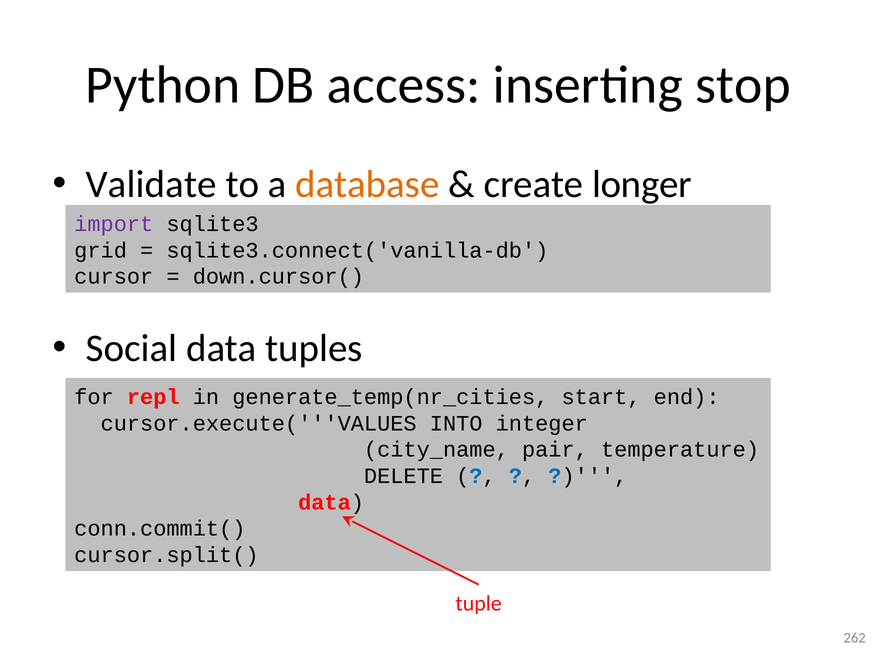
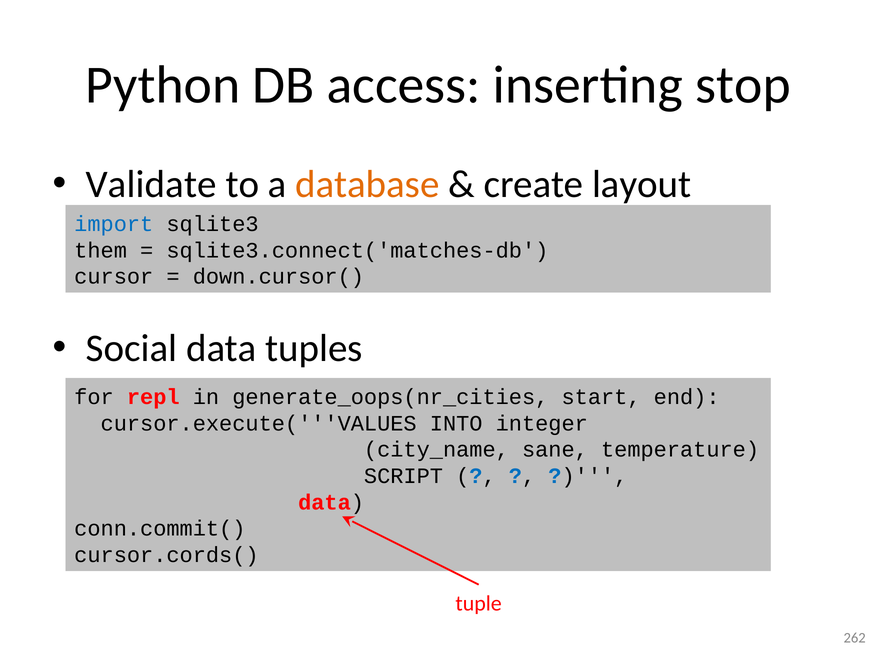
longer: longer -> layout
import colour: purple -> blue
grid: grid -> them
sqlite3.connect('vanilla-db: sqlite3.connect('vanilla-db -> sqlite3.connect('matches-db
generate_temp(nr_cities: generate_temp(nr_cities -> generate_oops(nr_cities
pair: pair -> sane
DELETE: DELETE -> SCRIPT
cursor.split(: cursor.split( -> cursor.cords(
